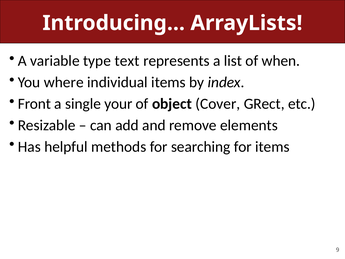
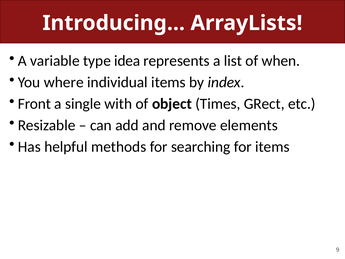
text: text -> idea
your: your -> with
Cover: Cover -> Times
